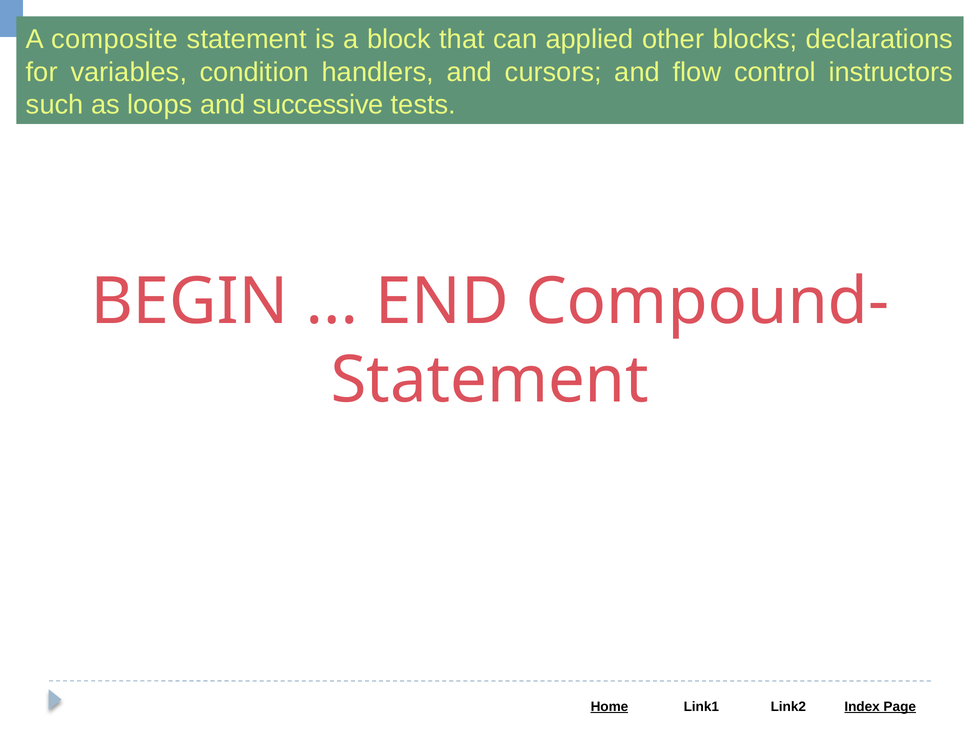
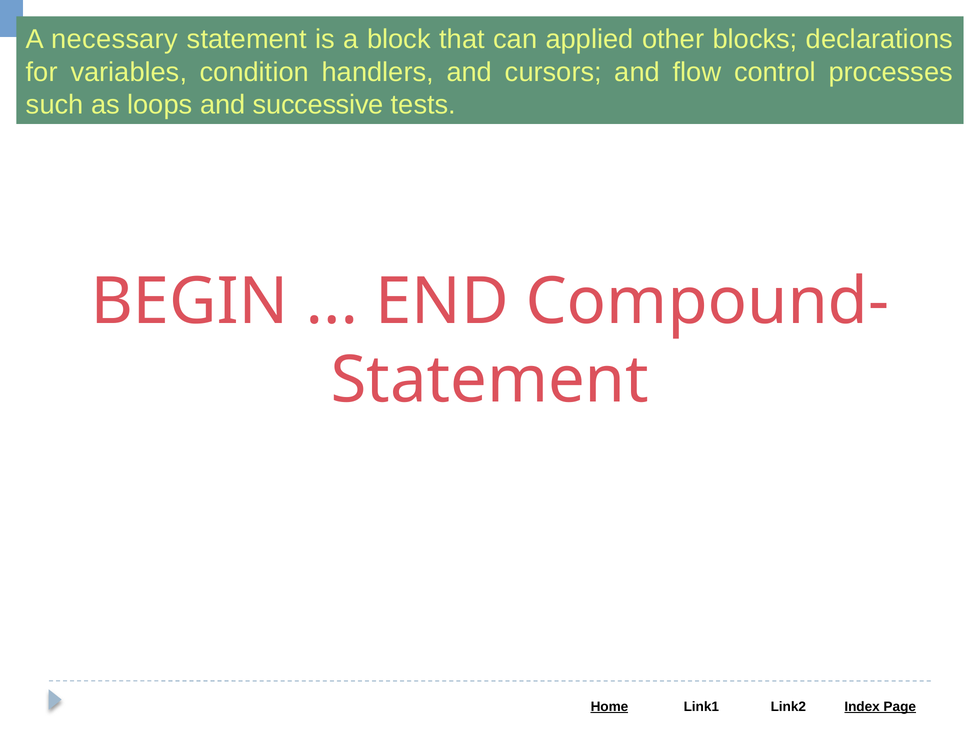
composite: composite -> necessary
instructors: instructors -> processes
